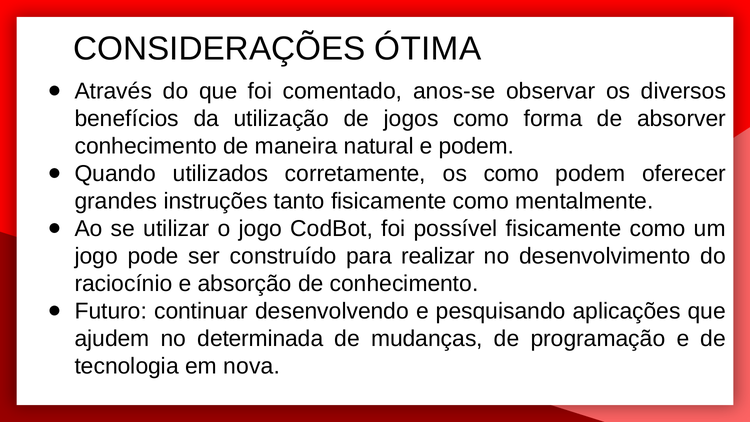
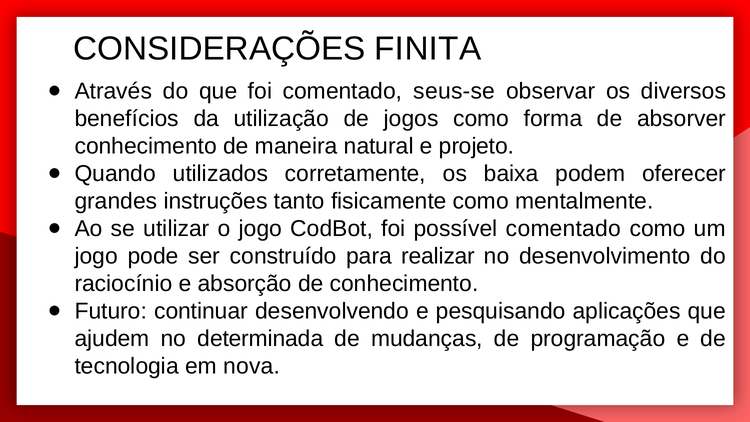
ÓTIMA: ÓTIMA -> FINITA
anos-se: anos-se -> seus-se
e podem: podem -> projeto
os como: como -> baixa
possível fisicamente: fisicamente -> comentado
